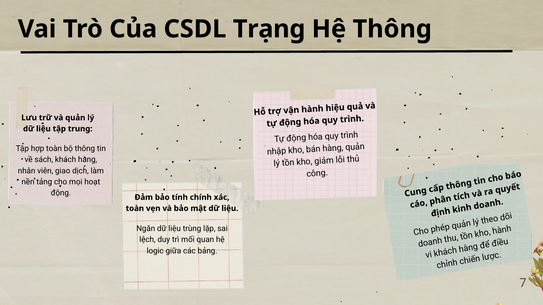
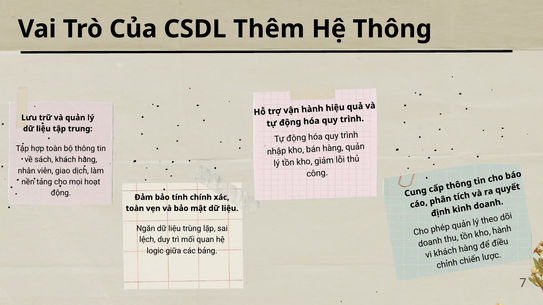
Trạng: Trạng -> Thêm
